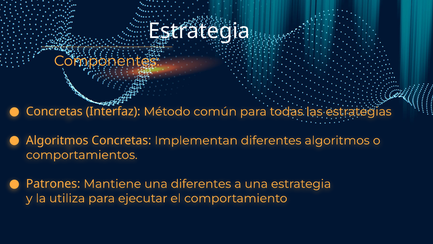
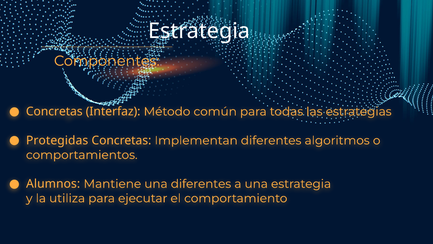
Algoritmos at (57, 140): Algoritmos -> Protegidas
Patrones: Patrones -> Alumnos
